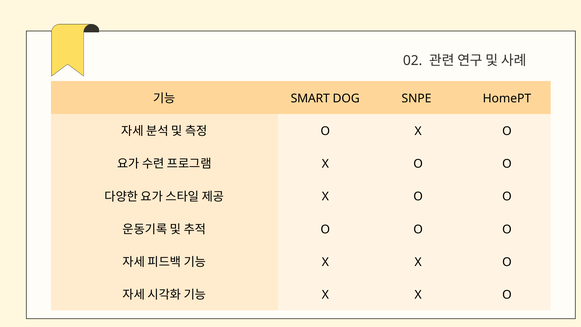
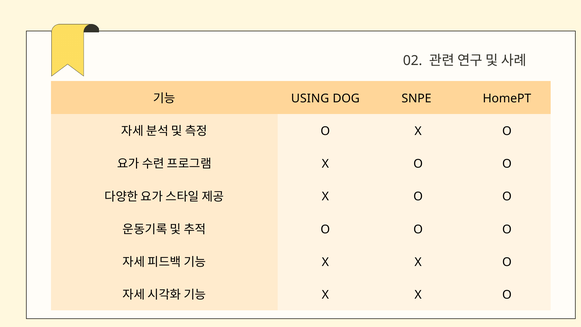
SMART: SMART -> USING
